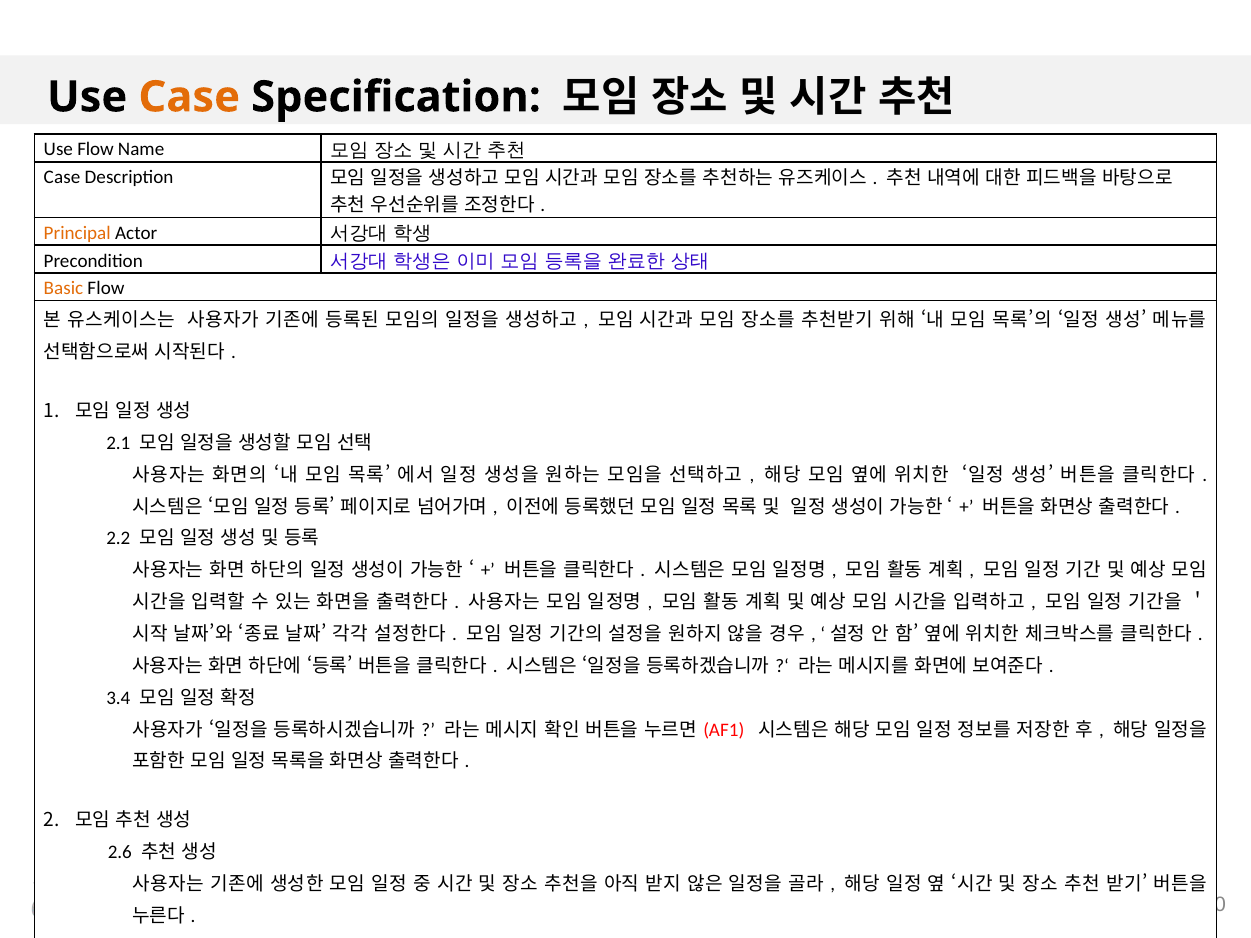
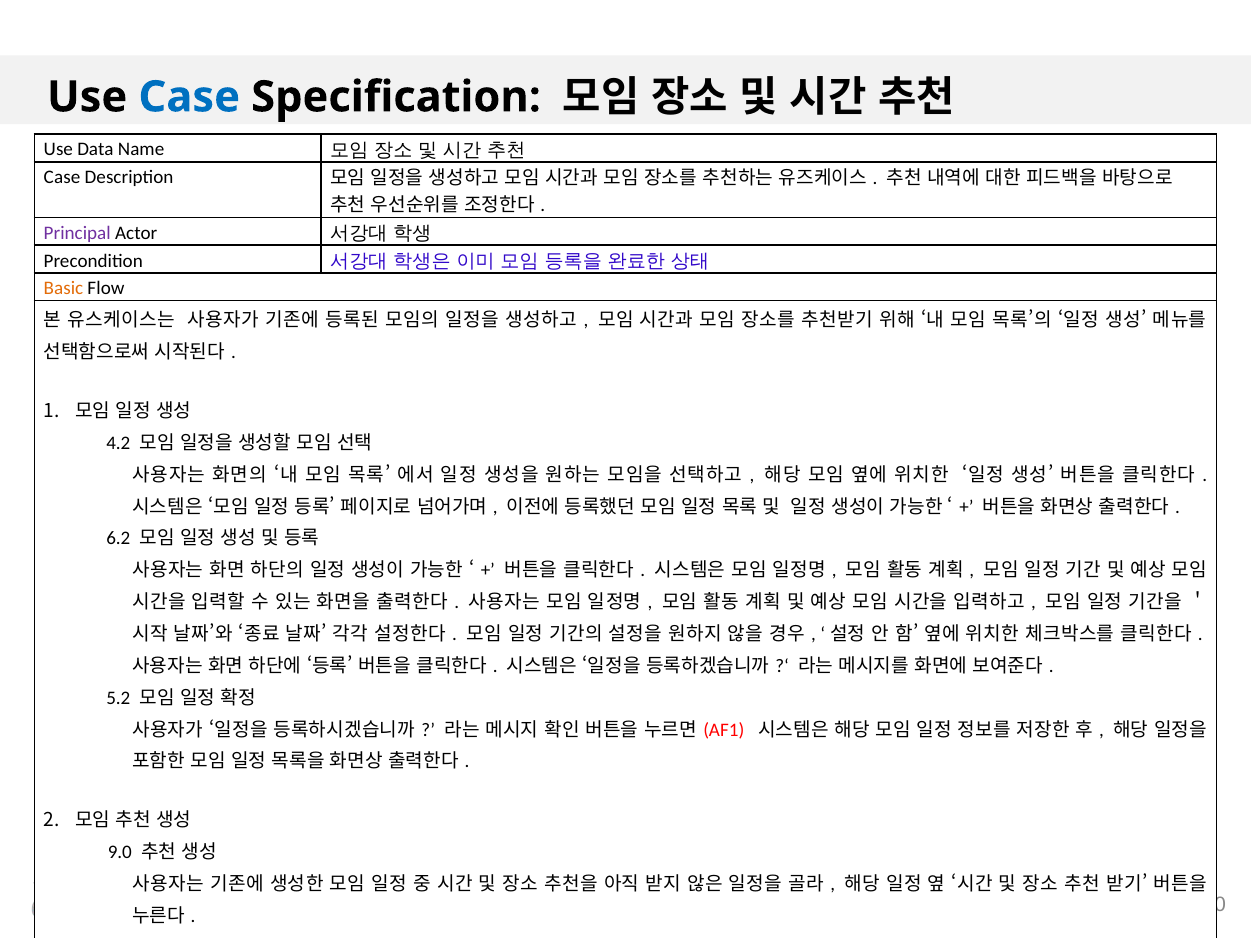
Case at (189, 97) colour: orange -> blue
Use Flow: Flow -> Data
Principal colour: orange -> purple
2.1: 2.1 -> 4.2
2.2: 2.2 -> 6.2
3.4: 3.4 -> 5.2
2.6: 2.6 -> 9.0
